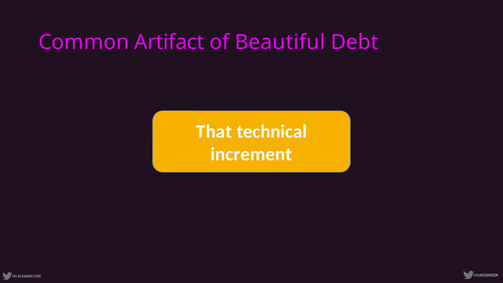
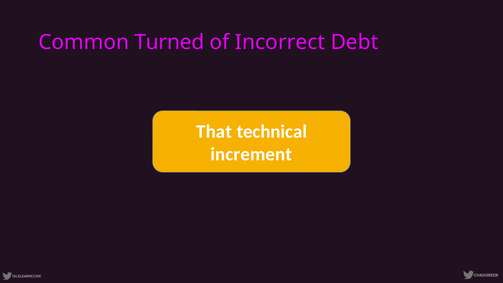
Artifact: Artifact -> Turned
Beautiful: Beautiful -> Incorrect
